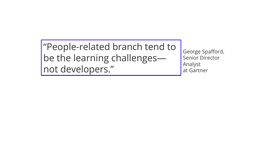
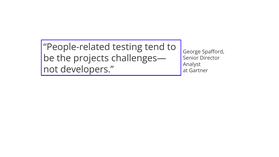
branch: branch -> testing
learning: learning -> projects
